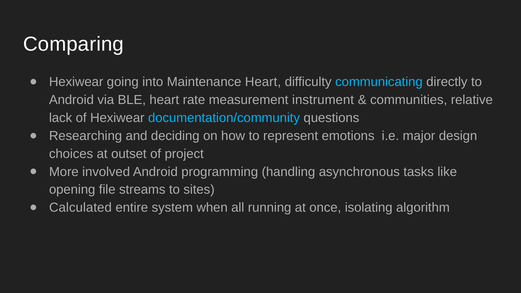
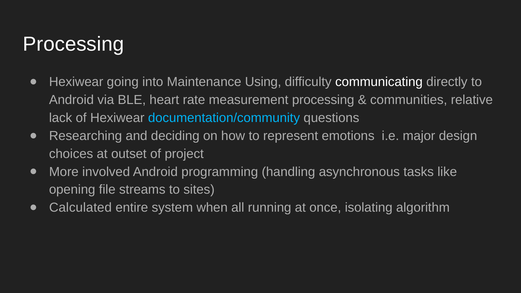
Comparing at (73, 44): Comparing -> Processing
Maintenance Heart: Heart -> Using
communicating colour: light blue -> white
measurement instrument: instrument -> processing
